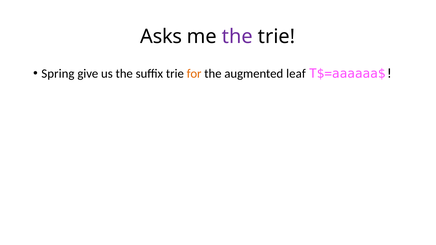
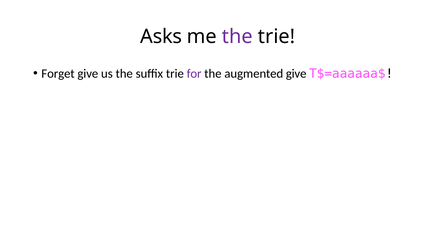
Spring: Spring -> Forget
for colour: orange -> purple
augmented leaf: leaf -> give
